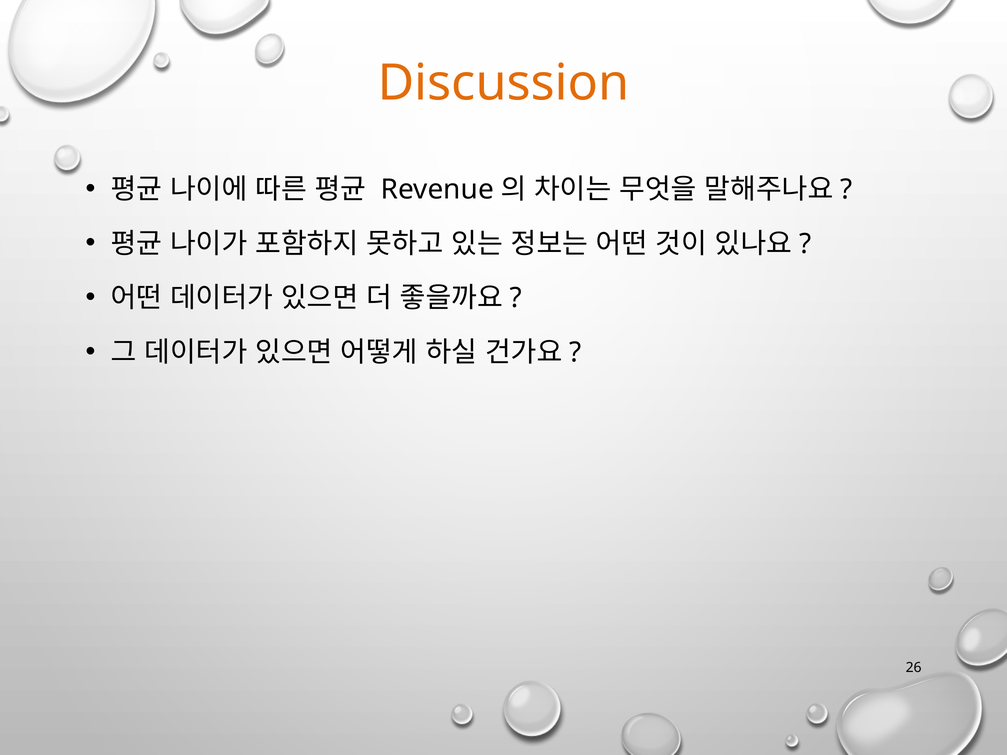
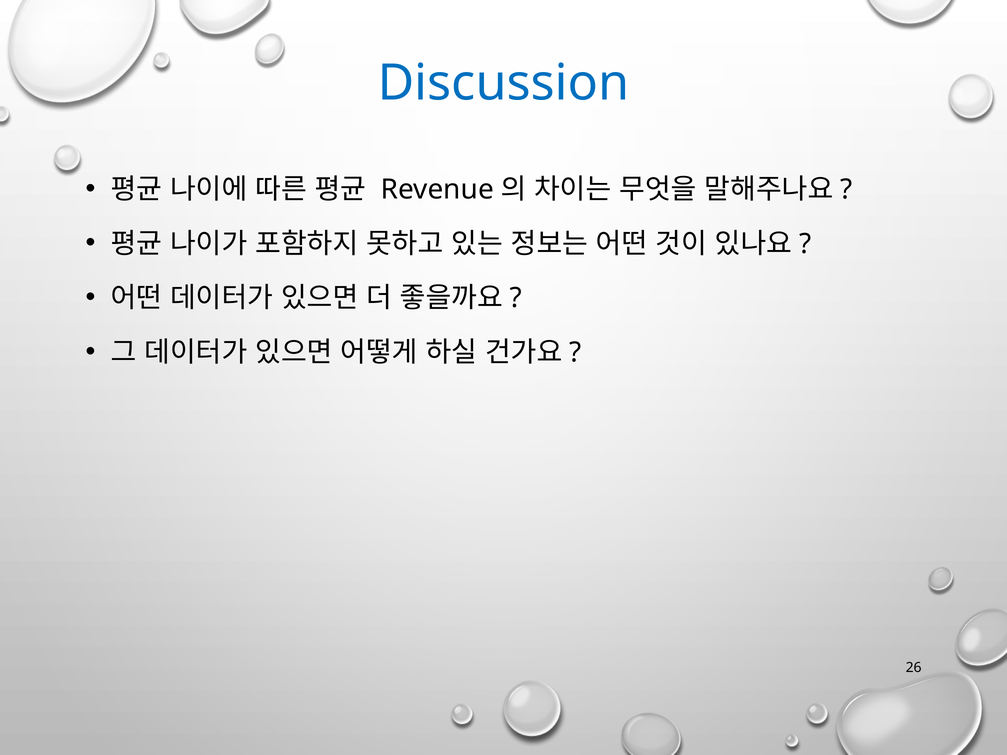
Discussion colour: orange -> blue
